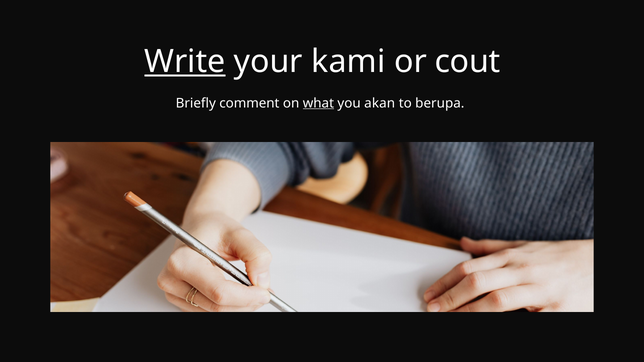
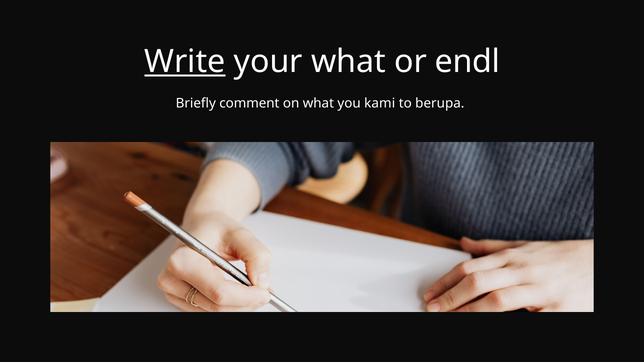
your kami: kami -> what
cout: cout -> endl
what at (318, 103) underline: present -> none
akan: akan -> kami
